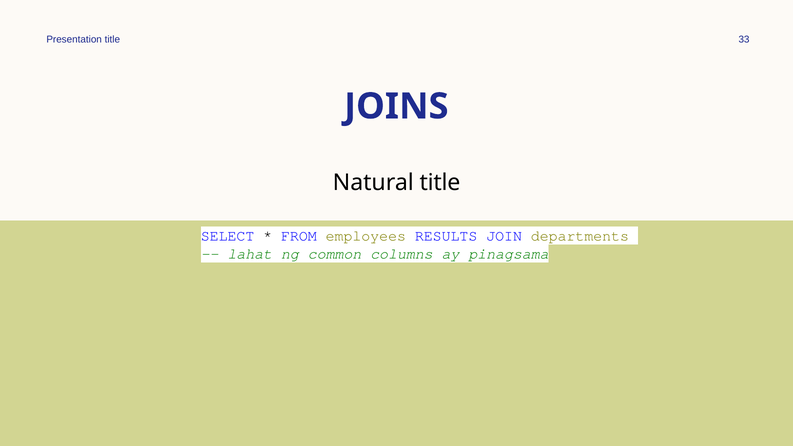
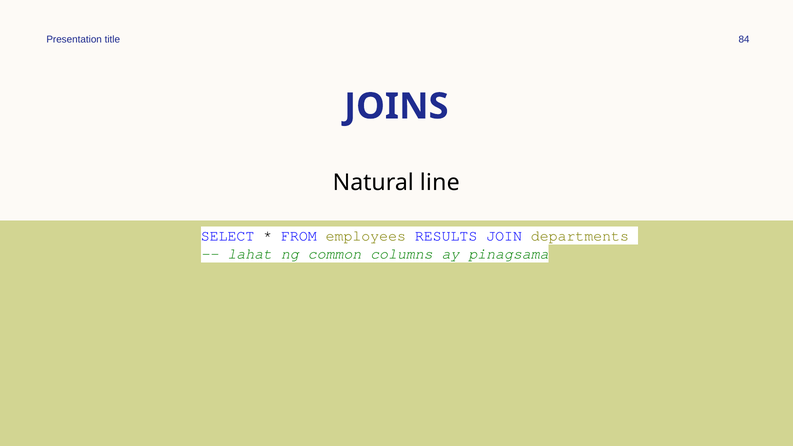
33: 33 -> 84
Natural title: title -> line
